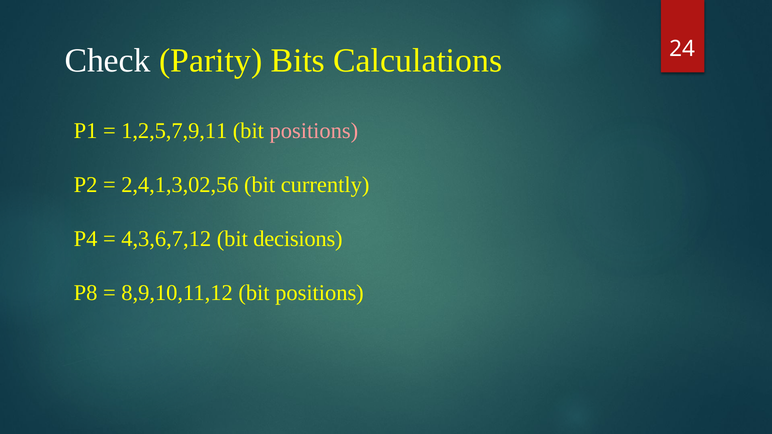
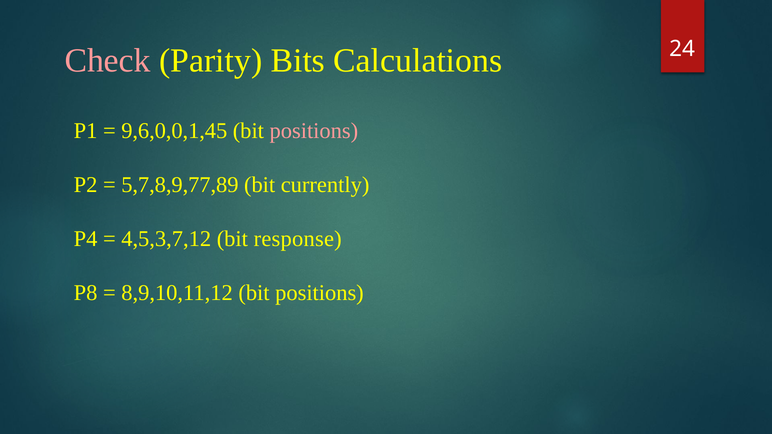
Check colour: white -> pink
1,2,5,7,9,11: 1,2,5,7,9,11 -> 9,6,0,0,1,45
2,4,1,3,02,56: 2,4,1,3,02,56 -> 5,7,8,9,77,89
4,3,6,7,12: 4,3,6,7,12 -> 4,5,3,7,12
decisions: decisions -> response
